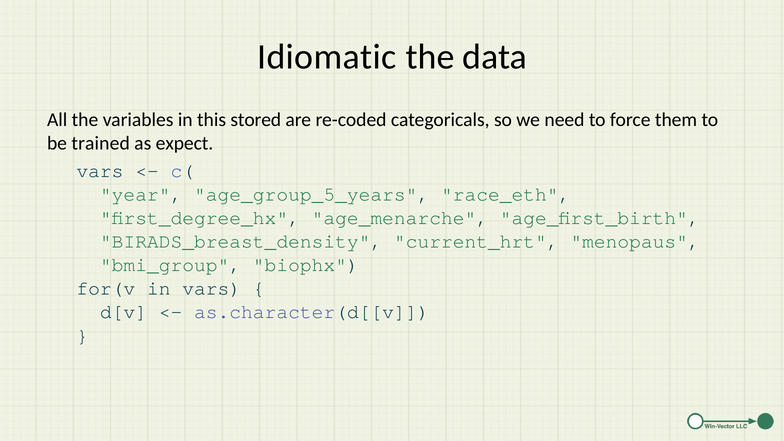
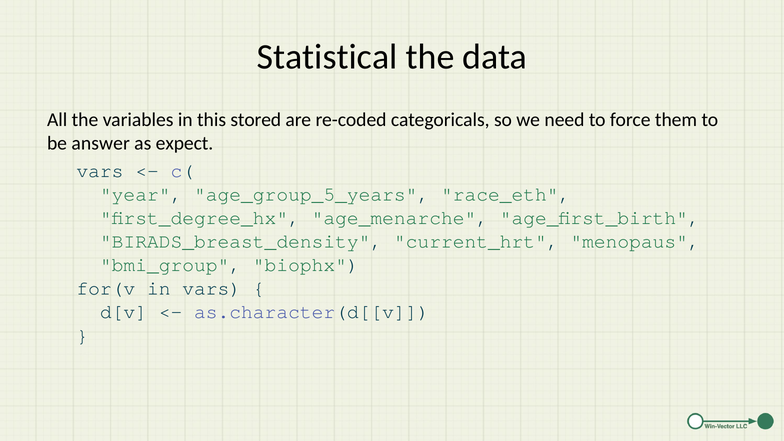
Idiomatic: Idiomatic -> Statistical
trained: trained -> answer
